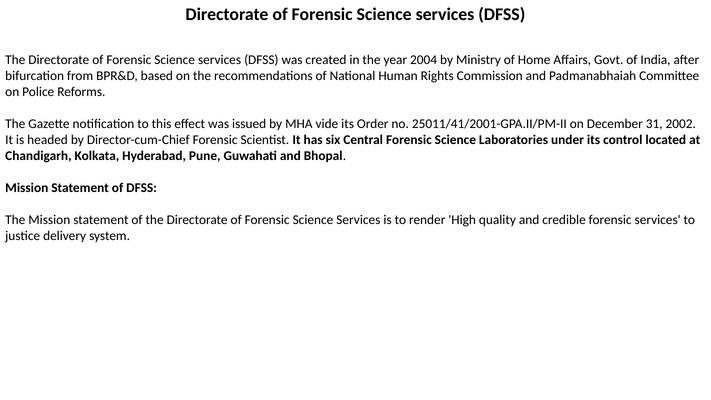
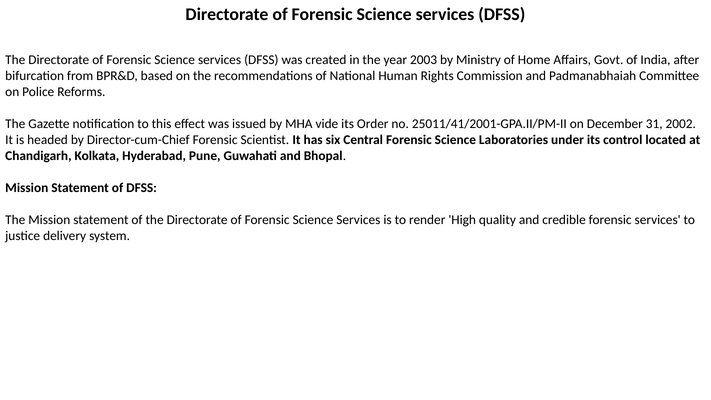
2004: 2004 -> 2003
